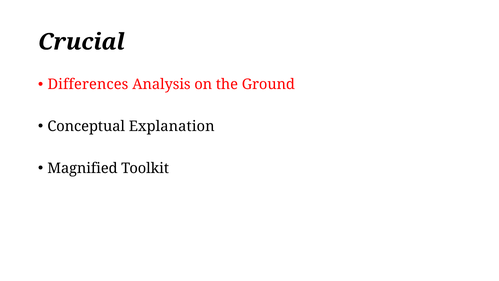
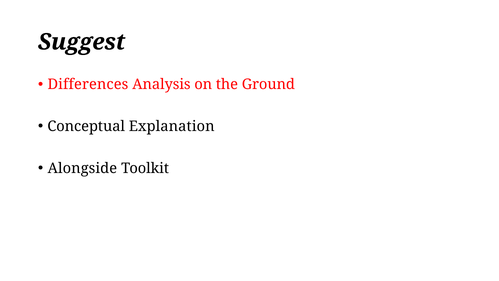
Crucial: Crucial -> Suggest
Magnified: Magnified -> Alongside
